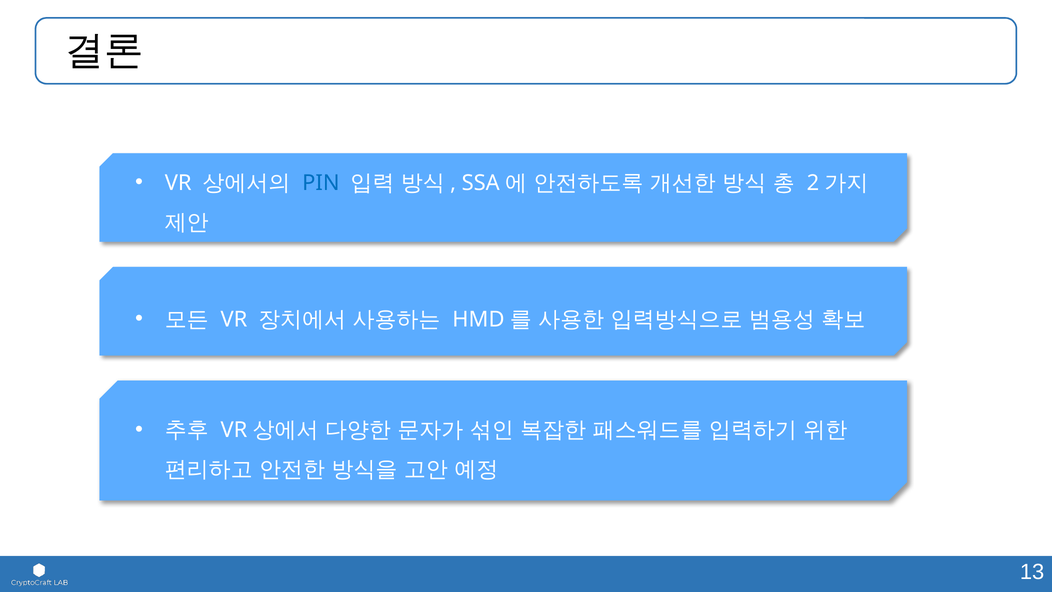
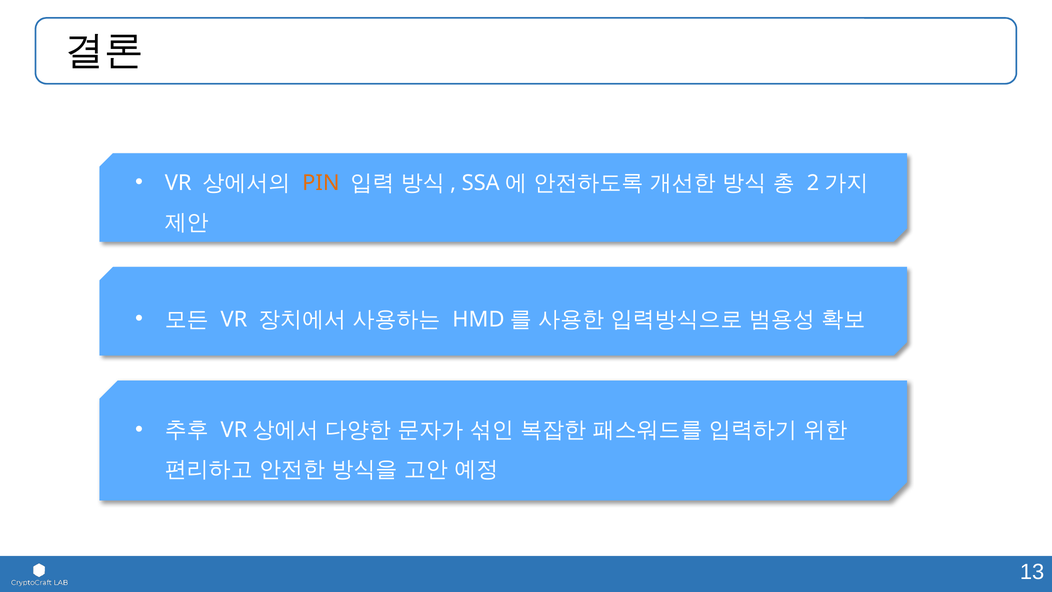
PIN colour: blue -> orange
